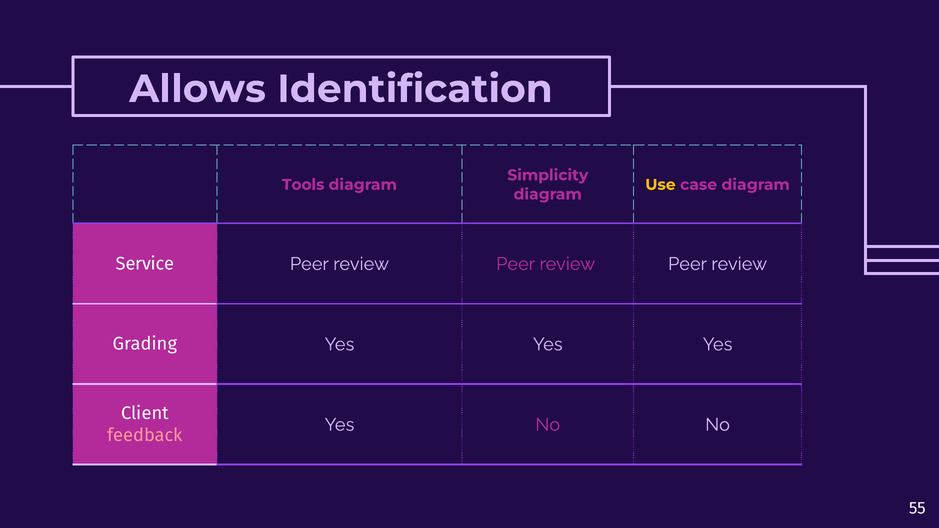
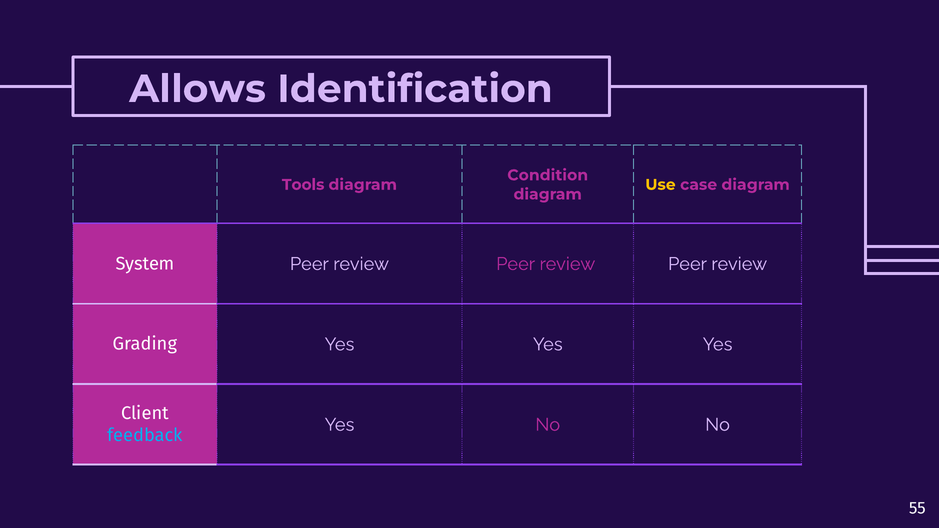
Simplicity: Simplicity -> Condition
Service: Service -> System
feedback colour: pink -> light blue
